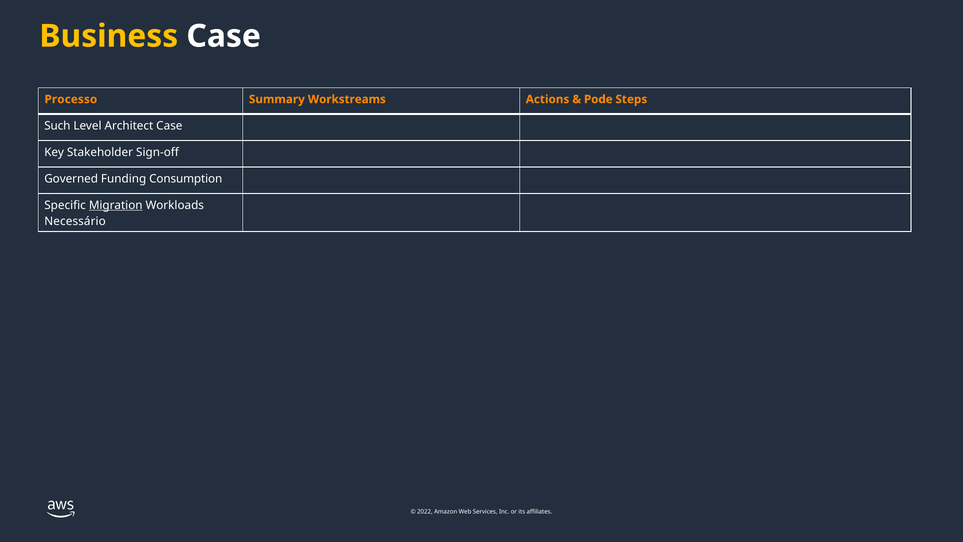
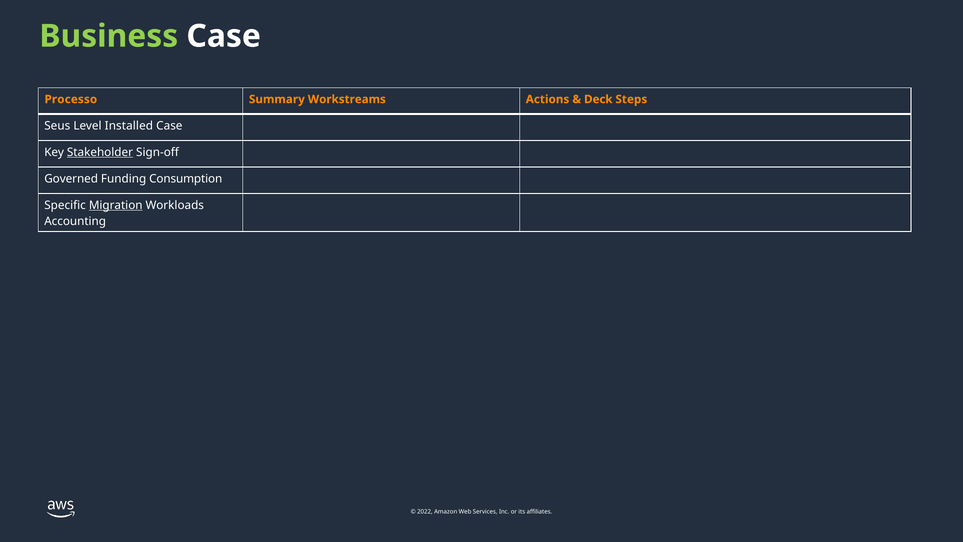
Business colour: yellow -> light green
Pode: Pode -> Deck
Such: Such -> Seus
Architect: Architect -> Installed
Stakeholder underline: none -> present
Necessário: Necessário -> Accounting
